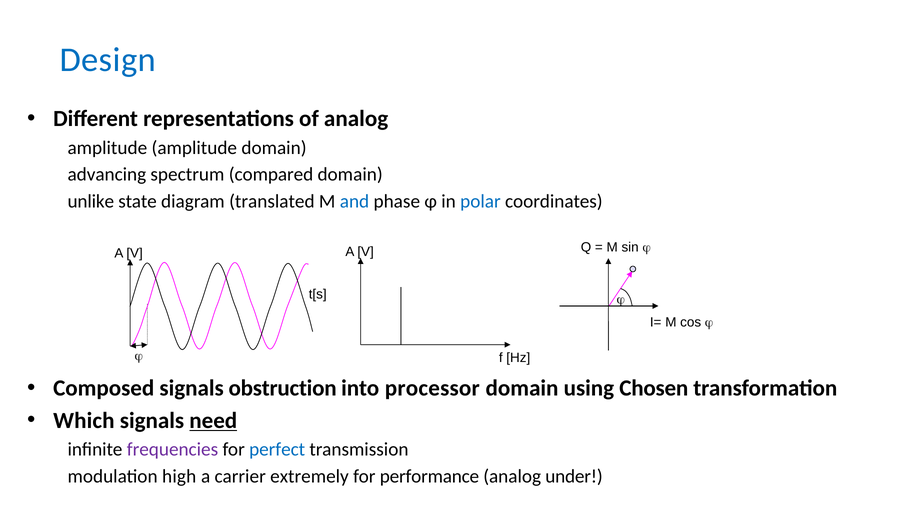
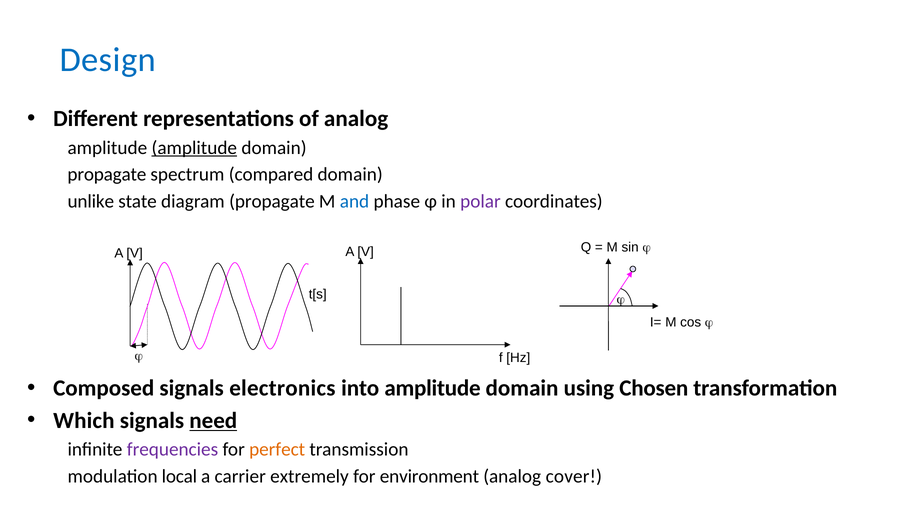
amplitude at (194, 148) underline: none -> present
advancing at (107, 175): advancing -> propagate
diagram translated: translated -> propagate
polar colour: blue -> purple
obstruction: obstruction -> electronics
into processor: processor -> amplitude
perfect colour: blue -> orange
high: high -> local
performance: performance -> environment
under: under -> cover
